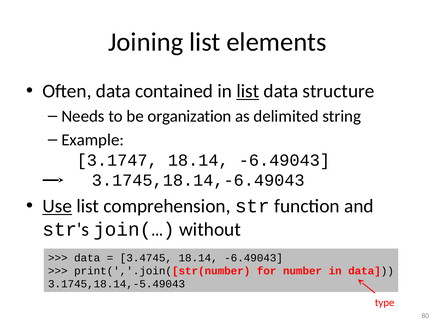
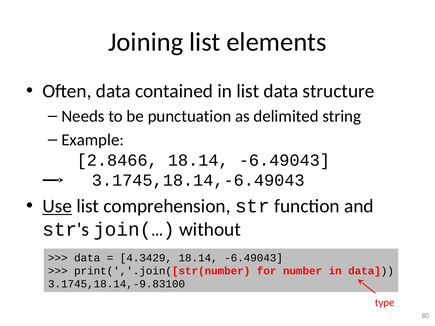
list at (248, 91) underline: present -> none
organization: organization -> punctuation
3.1747: 3.1747 -> 2.8466
3.4745: 3.4745 -> 4.3429
3.1745,18.14,-5.49043: 3.1745,18.14,-5.49043 -> 3.1745,18.14,-9.83100
